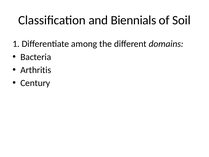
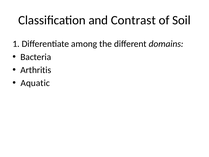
Biennials: Biennials -> Contrast
Century: Century -> Aquatic
